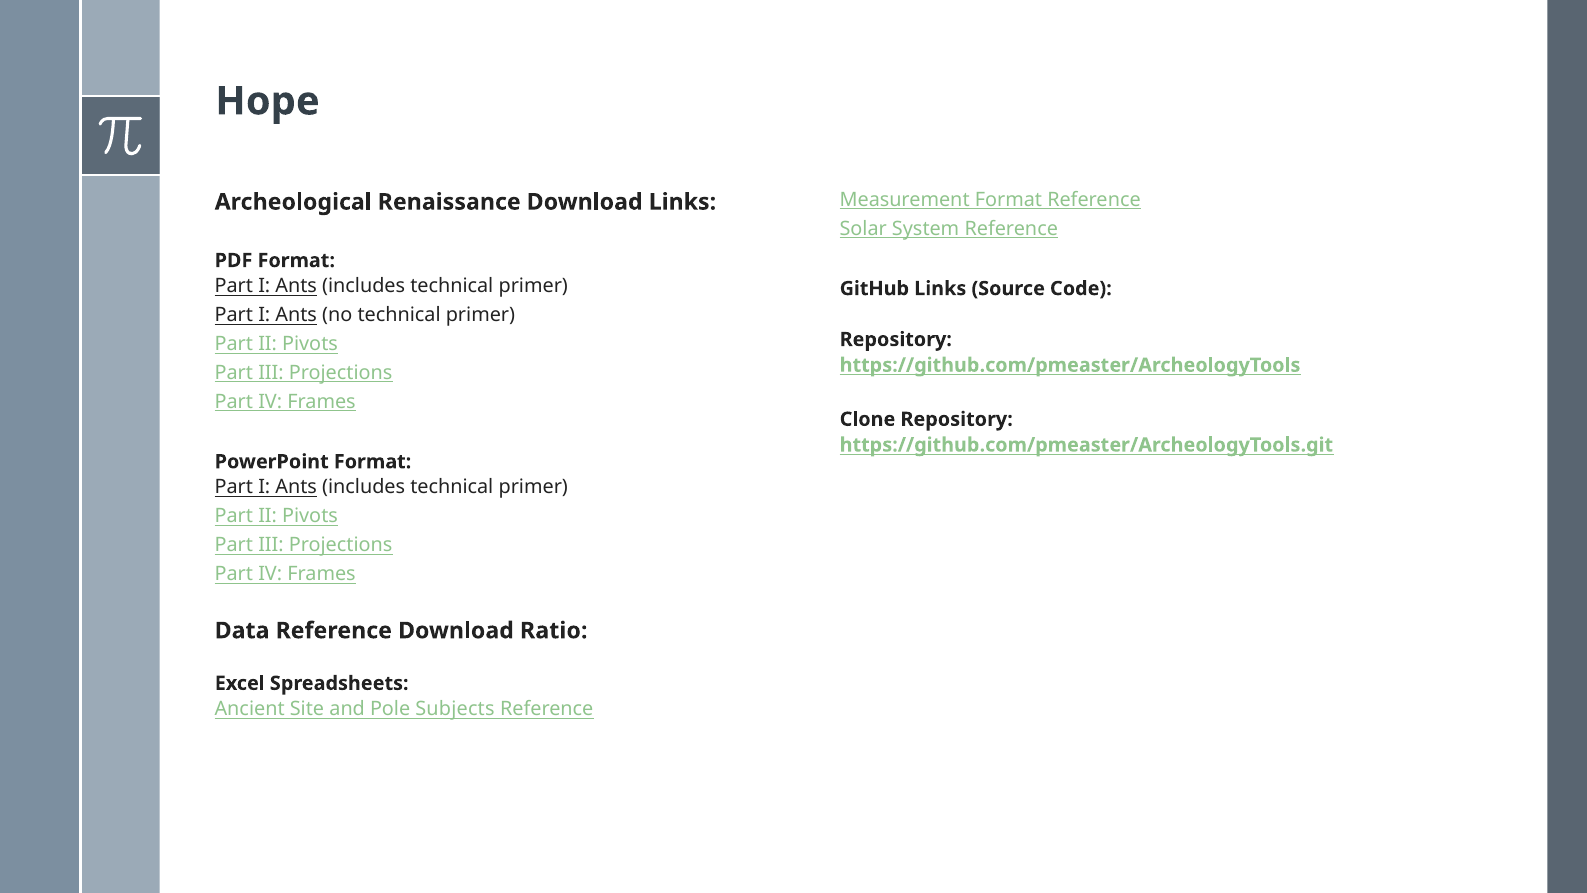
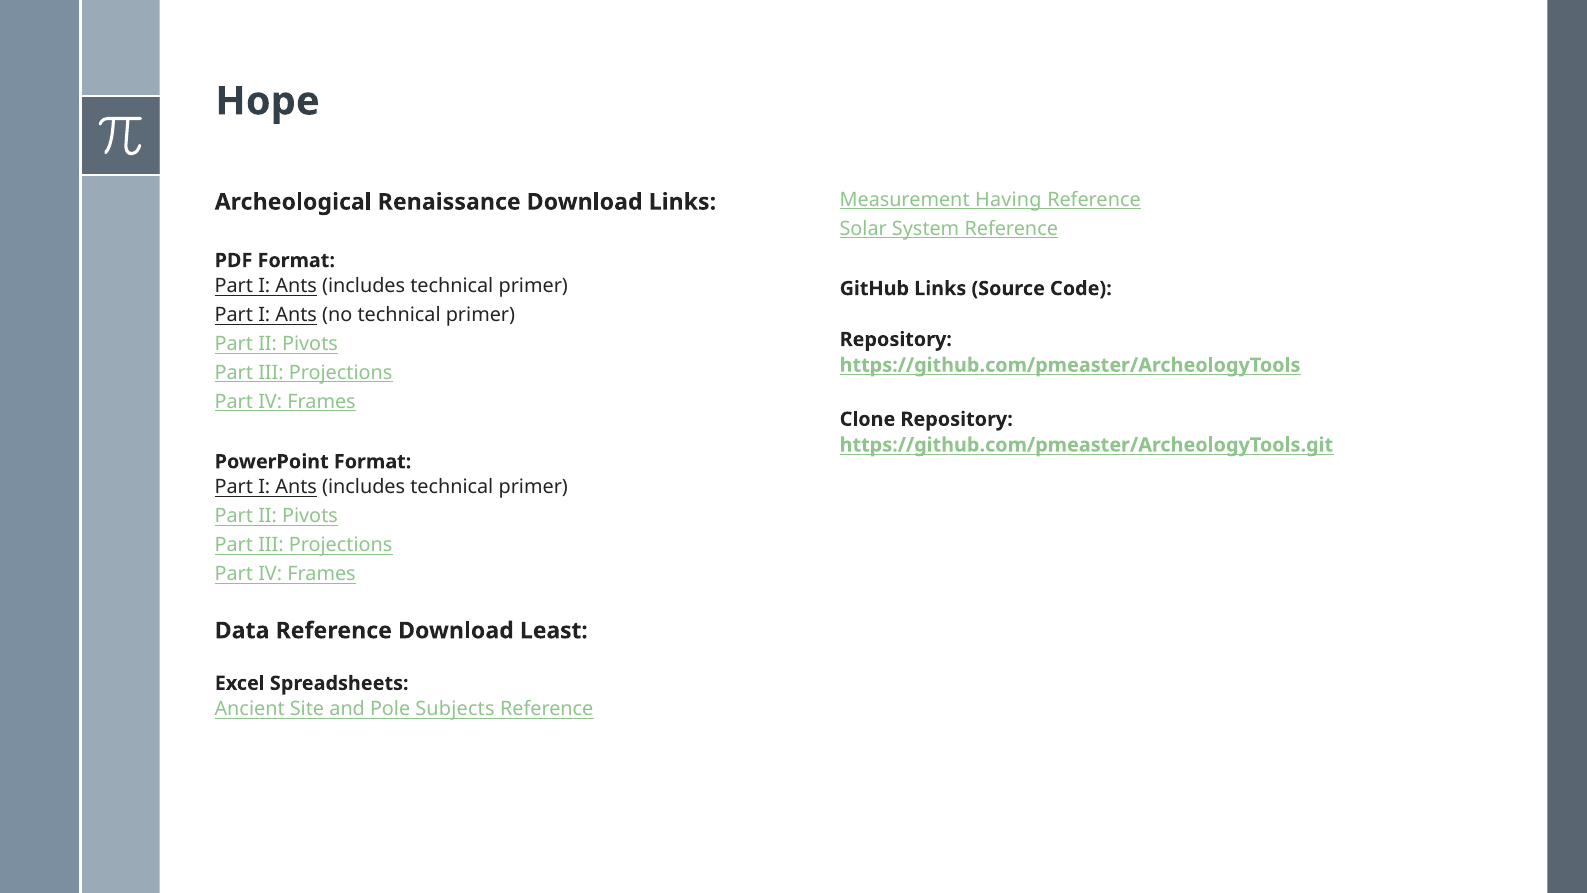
Measurement Format: Format -> Having
Ratio: Ratio -> Least
